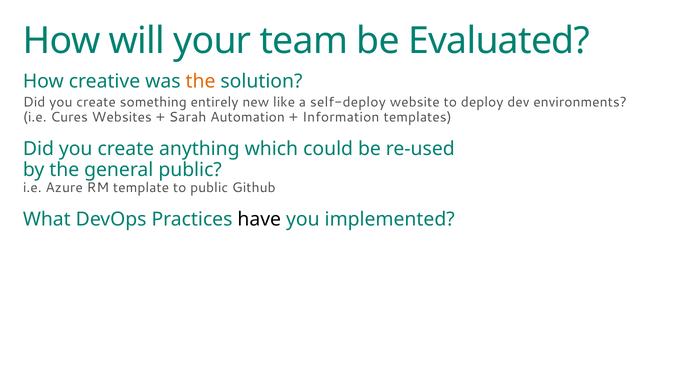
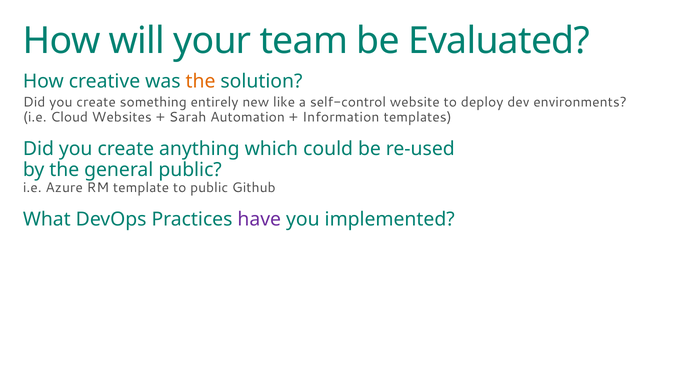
self-deploy: self-deploy -> self-control
Cures: Cures -> Cloud
have colour: black -> purple
